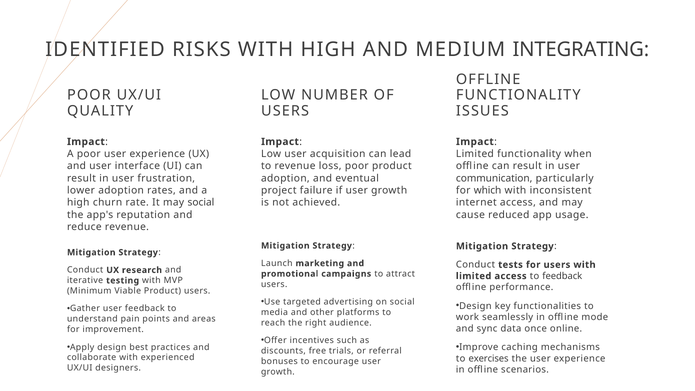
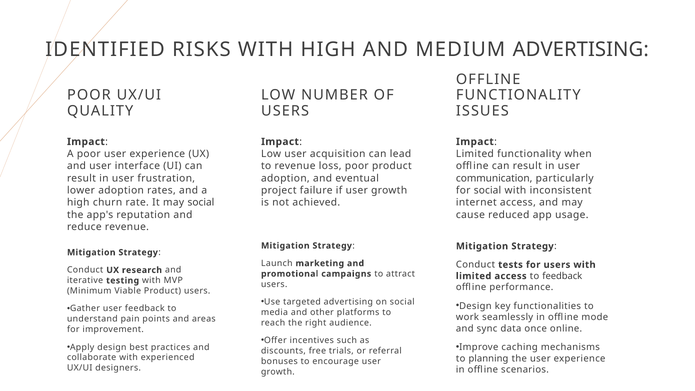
MEDIUM INTEGRATING: INTEGRATING -> ADVERTISING
for which: which -> social
exercises: exercises -> planning
